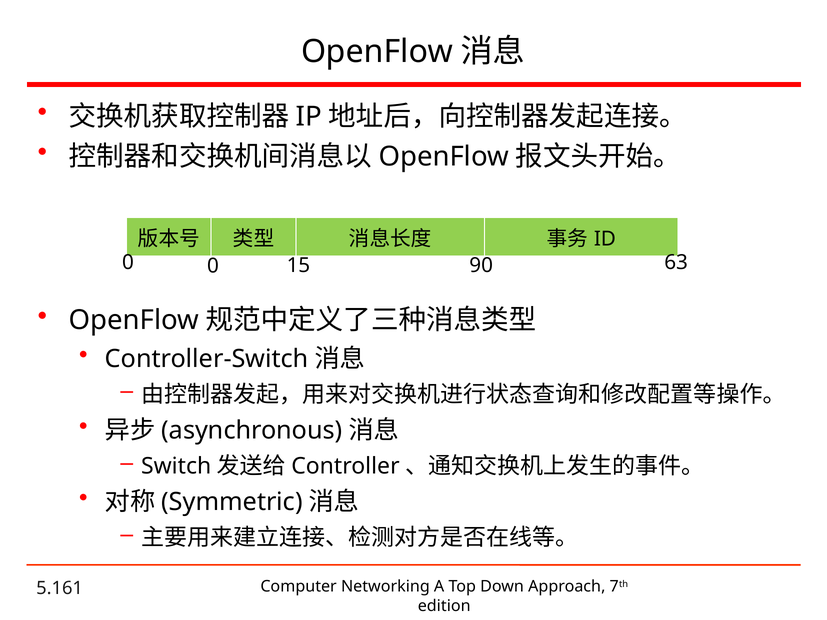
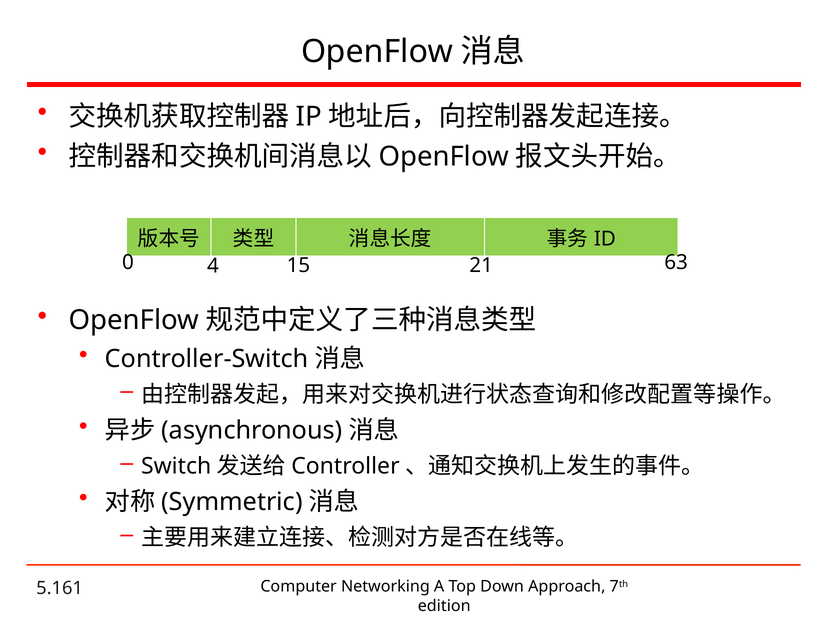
0 0: 0 -> 4
90: 90 -> 21
